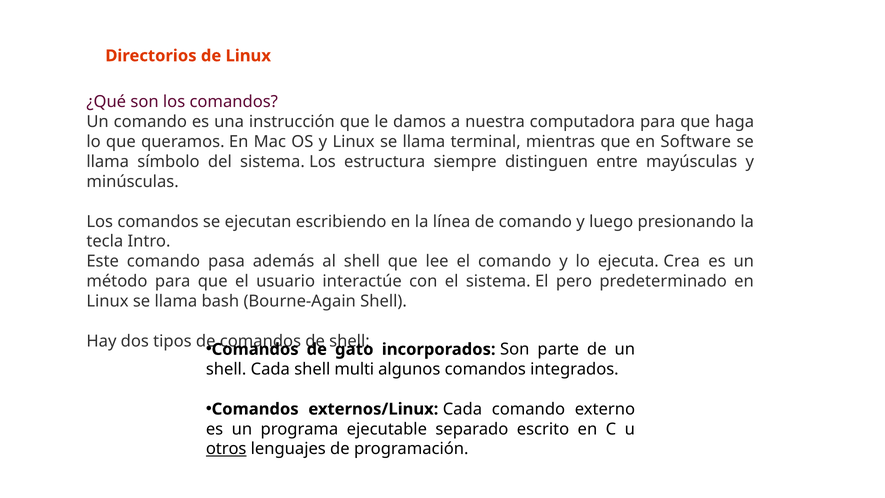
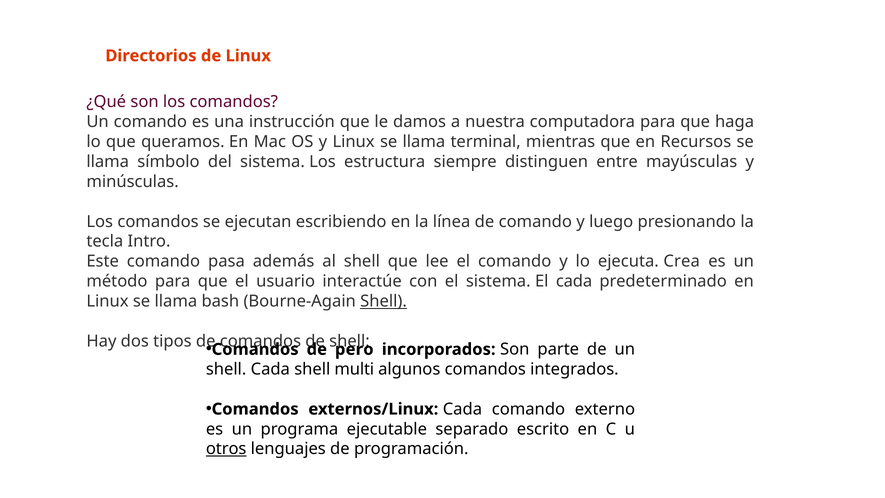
Software: Software -> Recursos
El pero: pero -> cada
Shell at (384, 301) underline: none -> present
gato: gato -> pero
